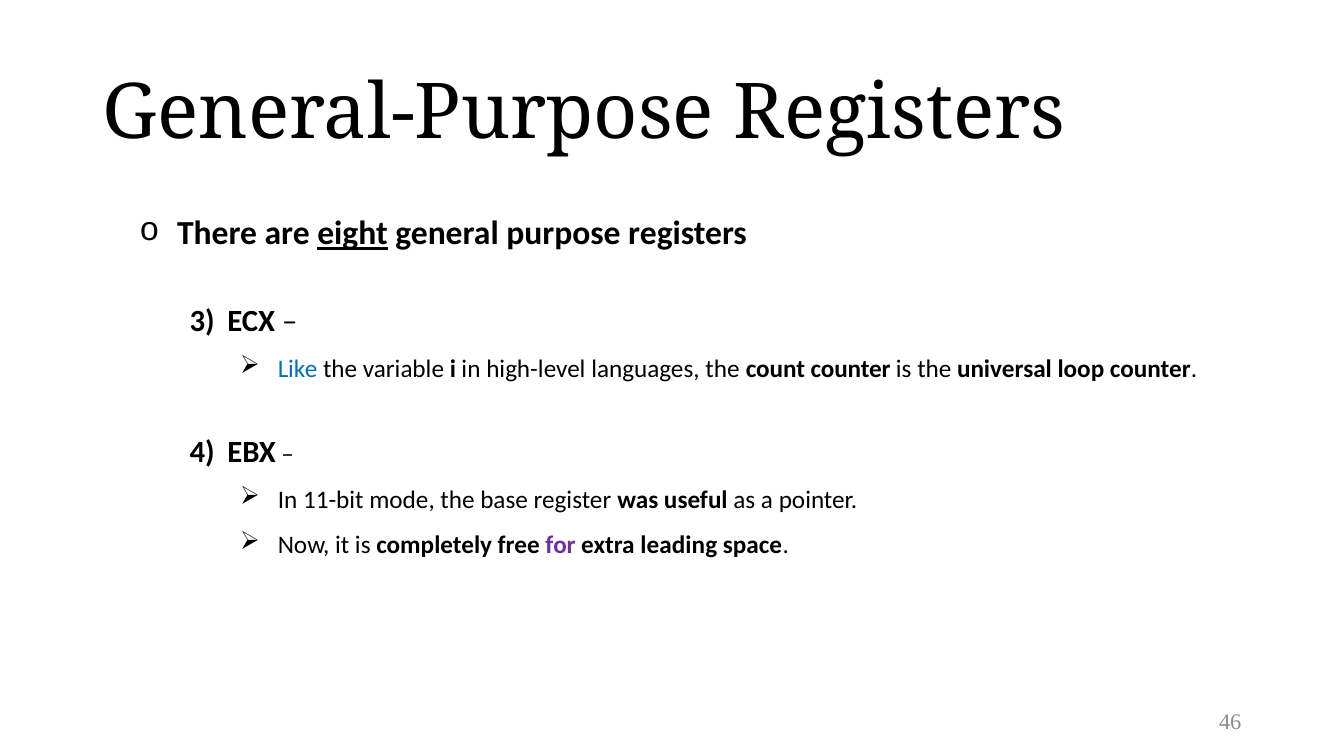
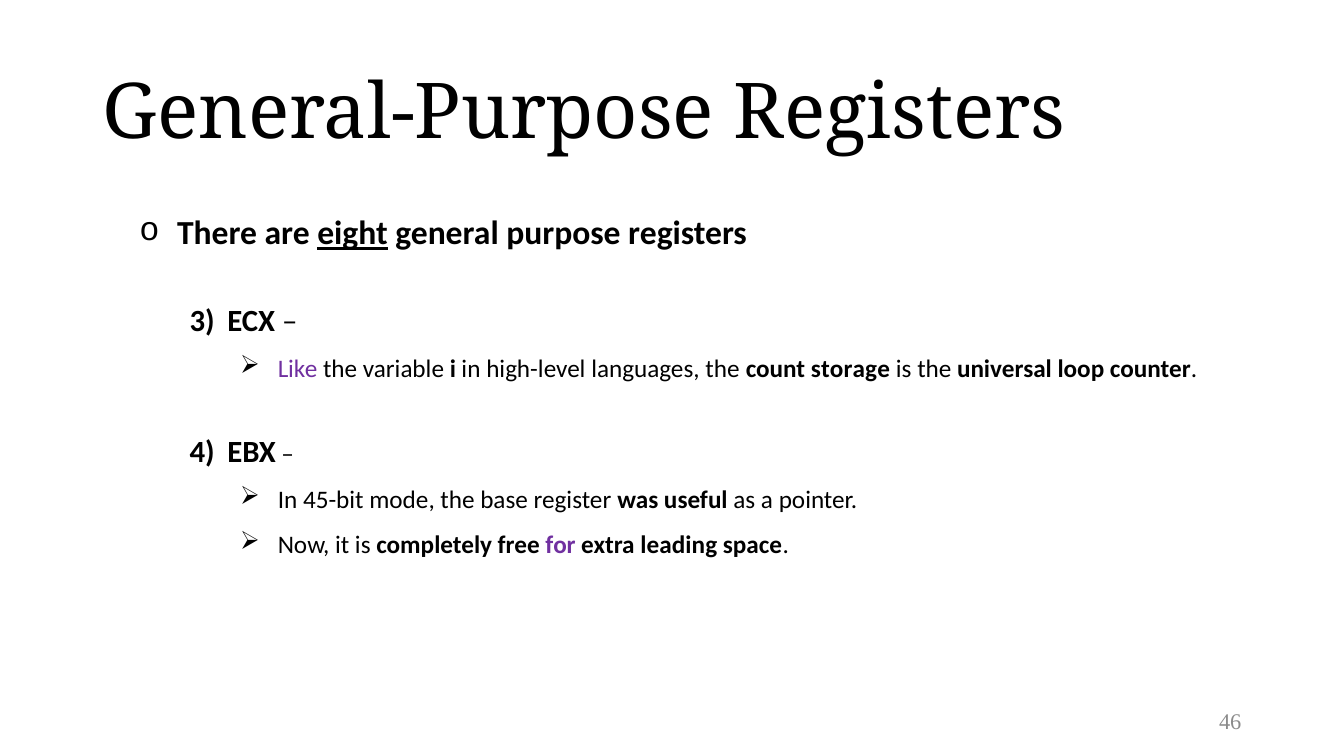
Like colour: blue -> purple
count counter: counter -> storage
11-bit: 11-bit -> 45-bit
